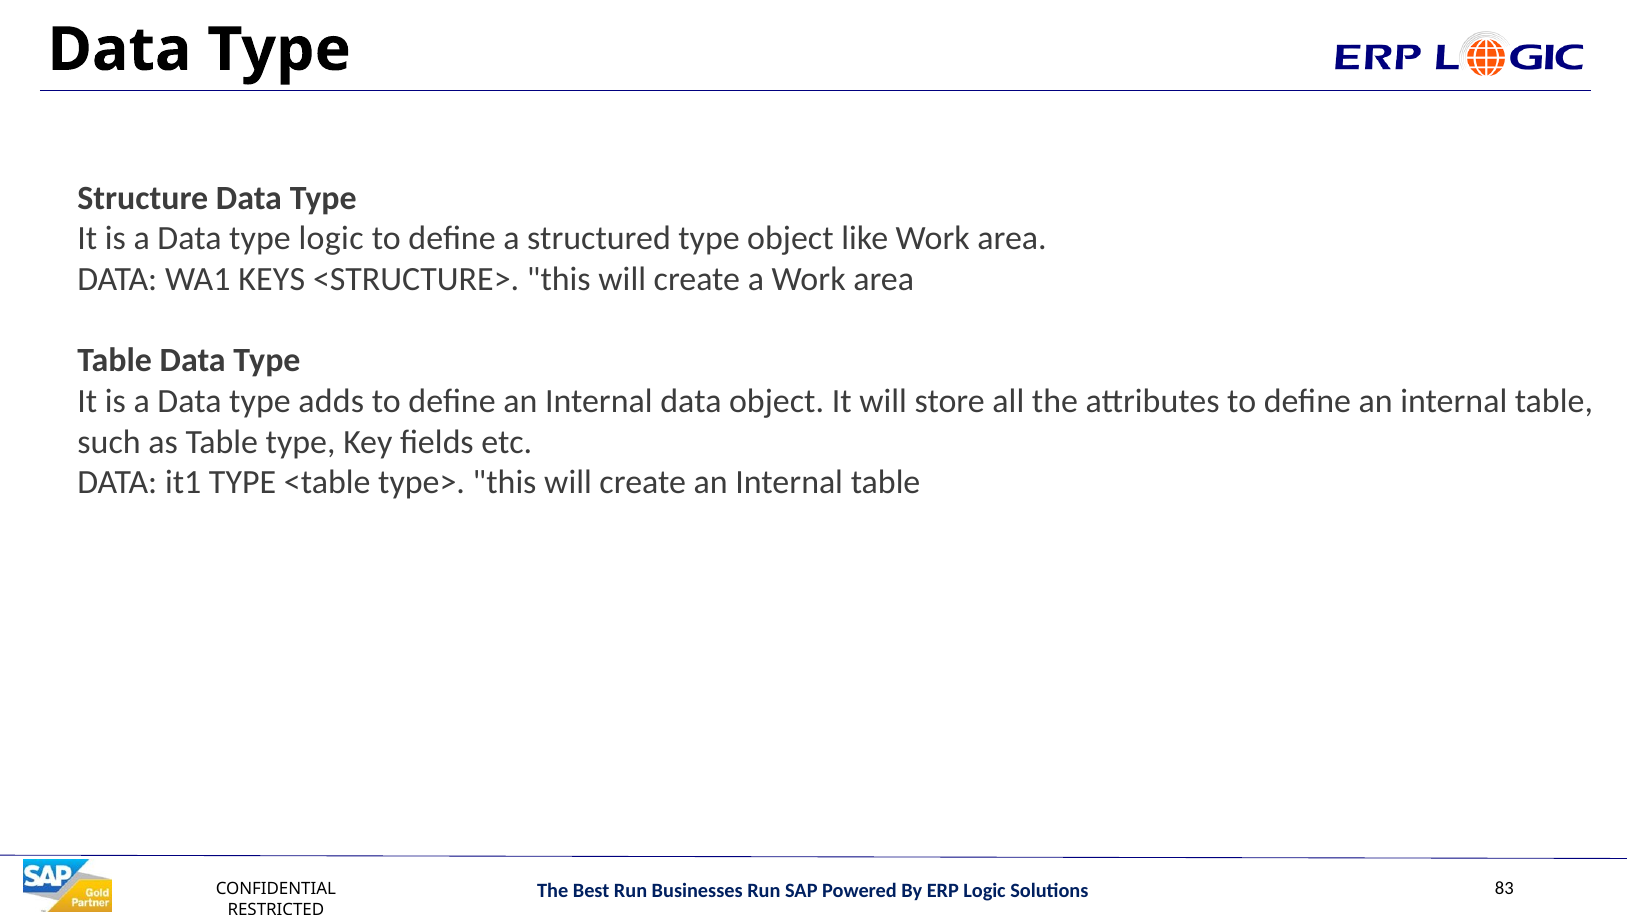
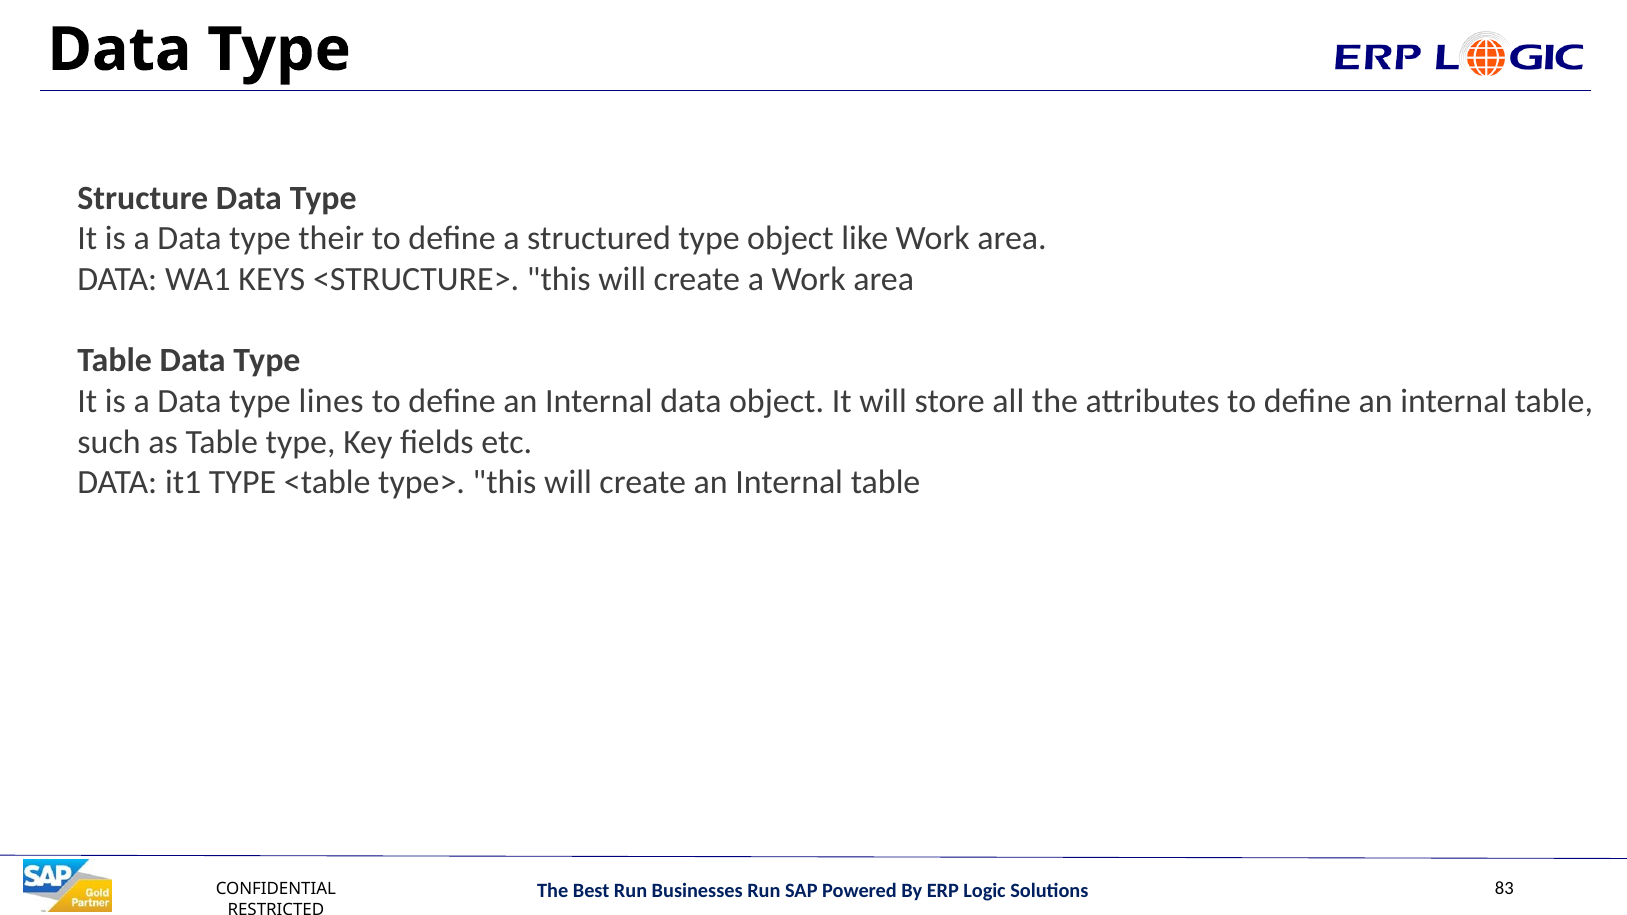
type logic: logic -> their
adds: adds -> lines
